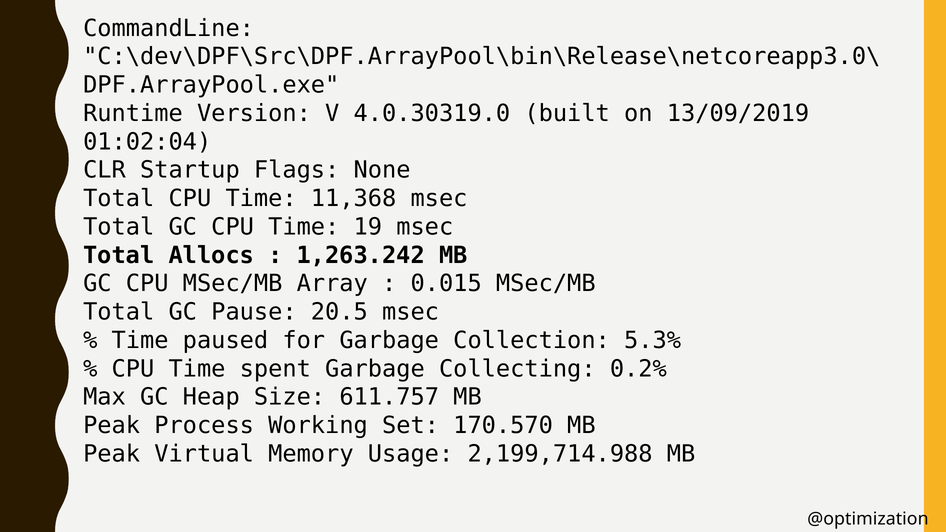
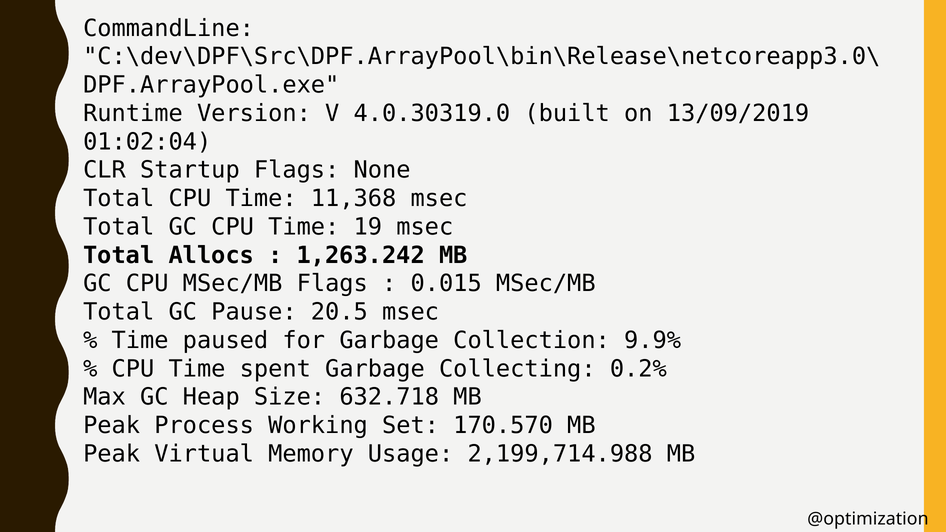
MSec/MB Array: Array -> Flags
5.3%: 5.3% -> 9.9%
611.757: 611.757 -> 632.718
